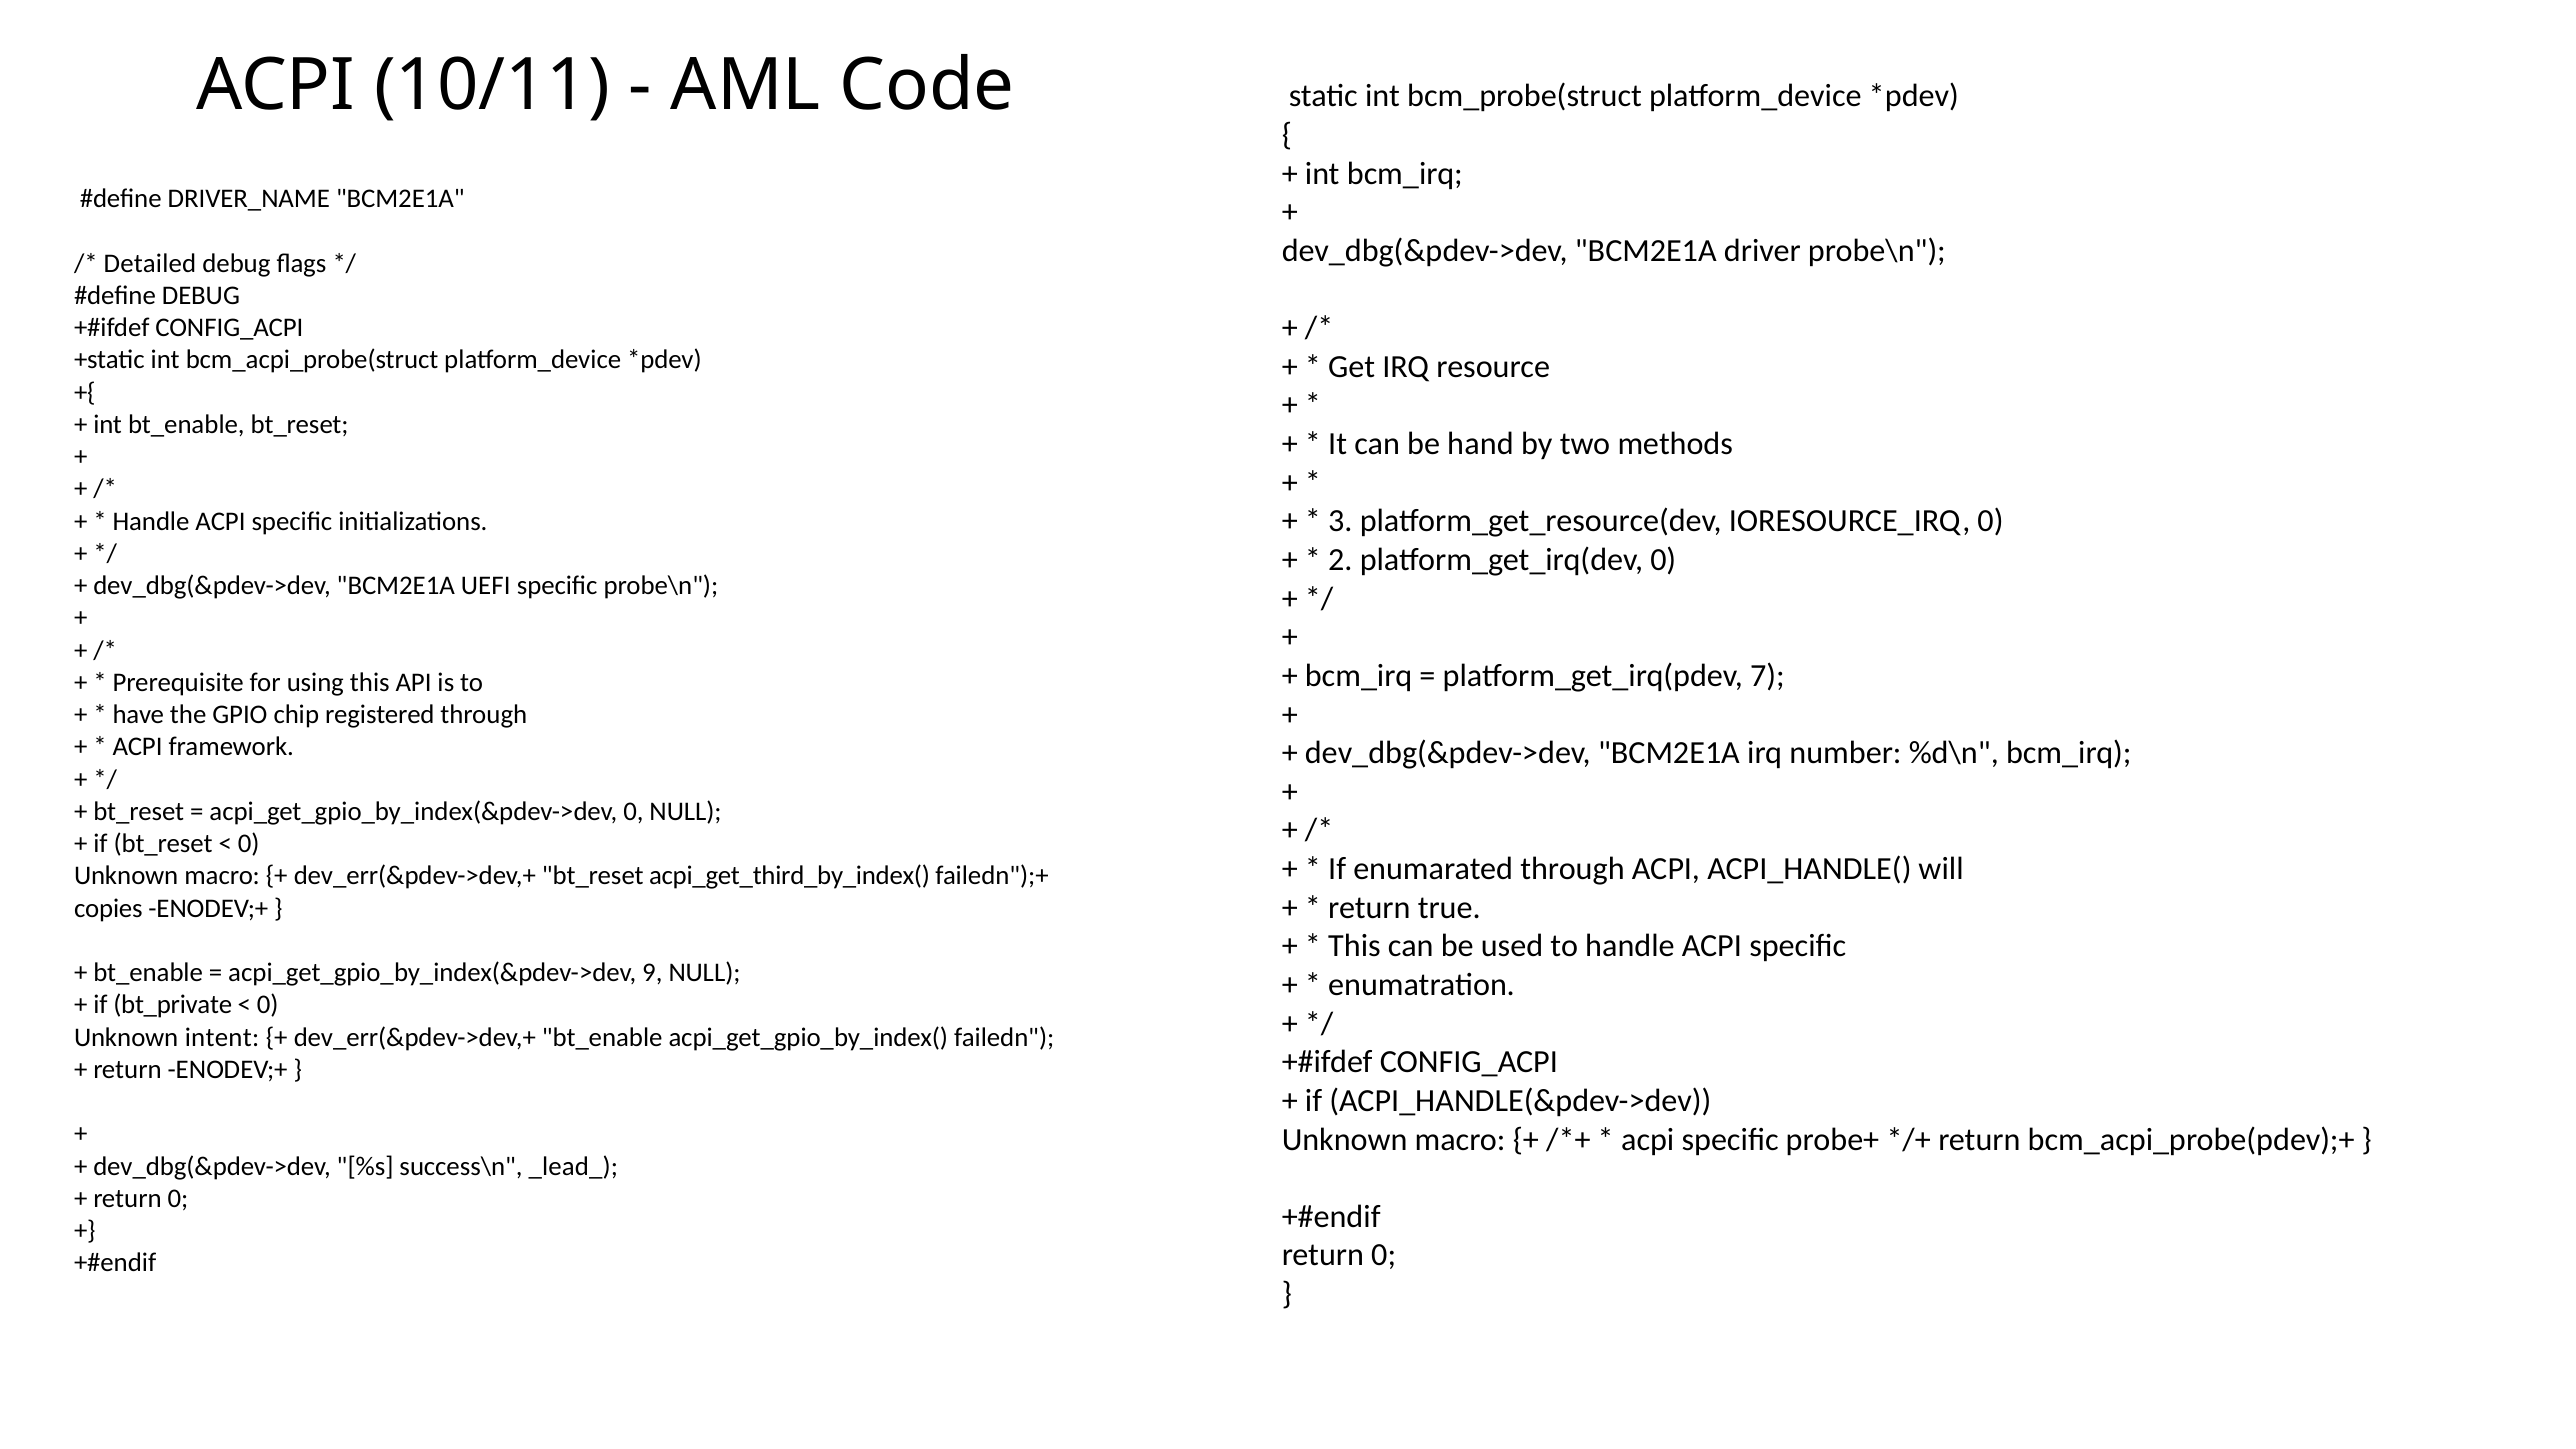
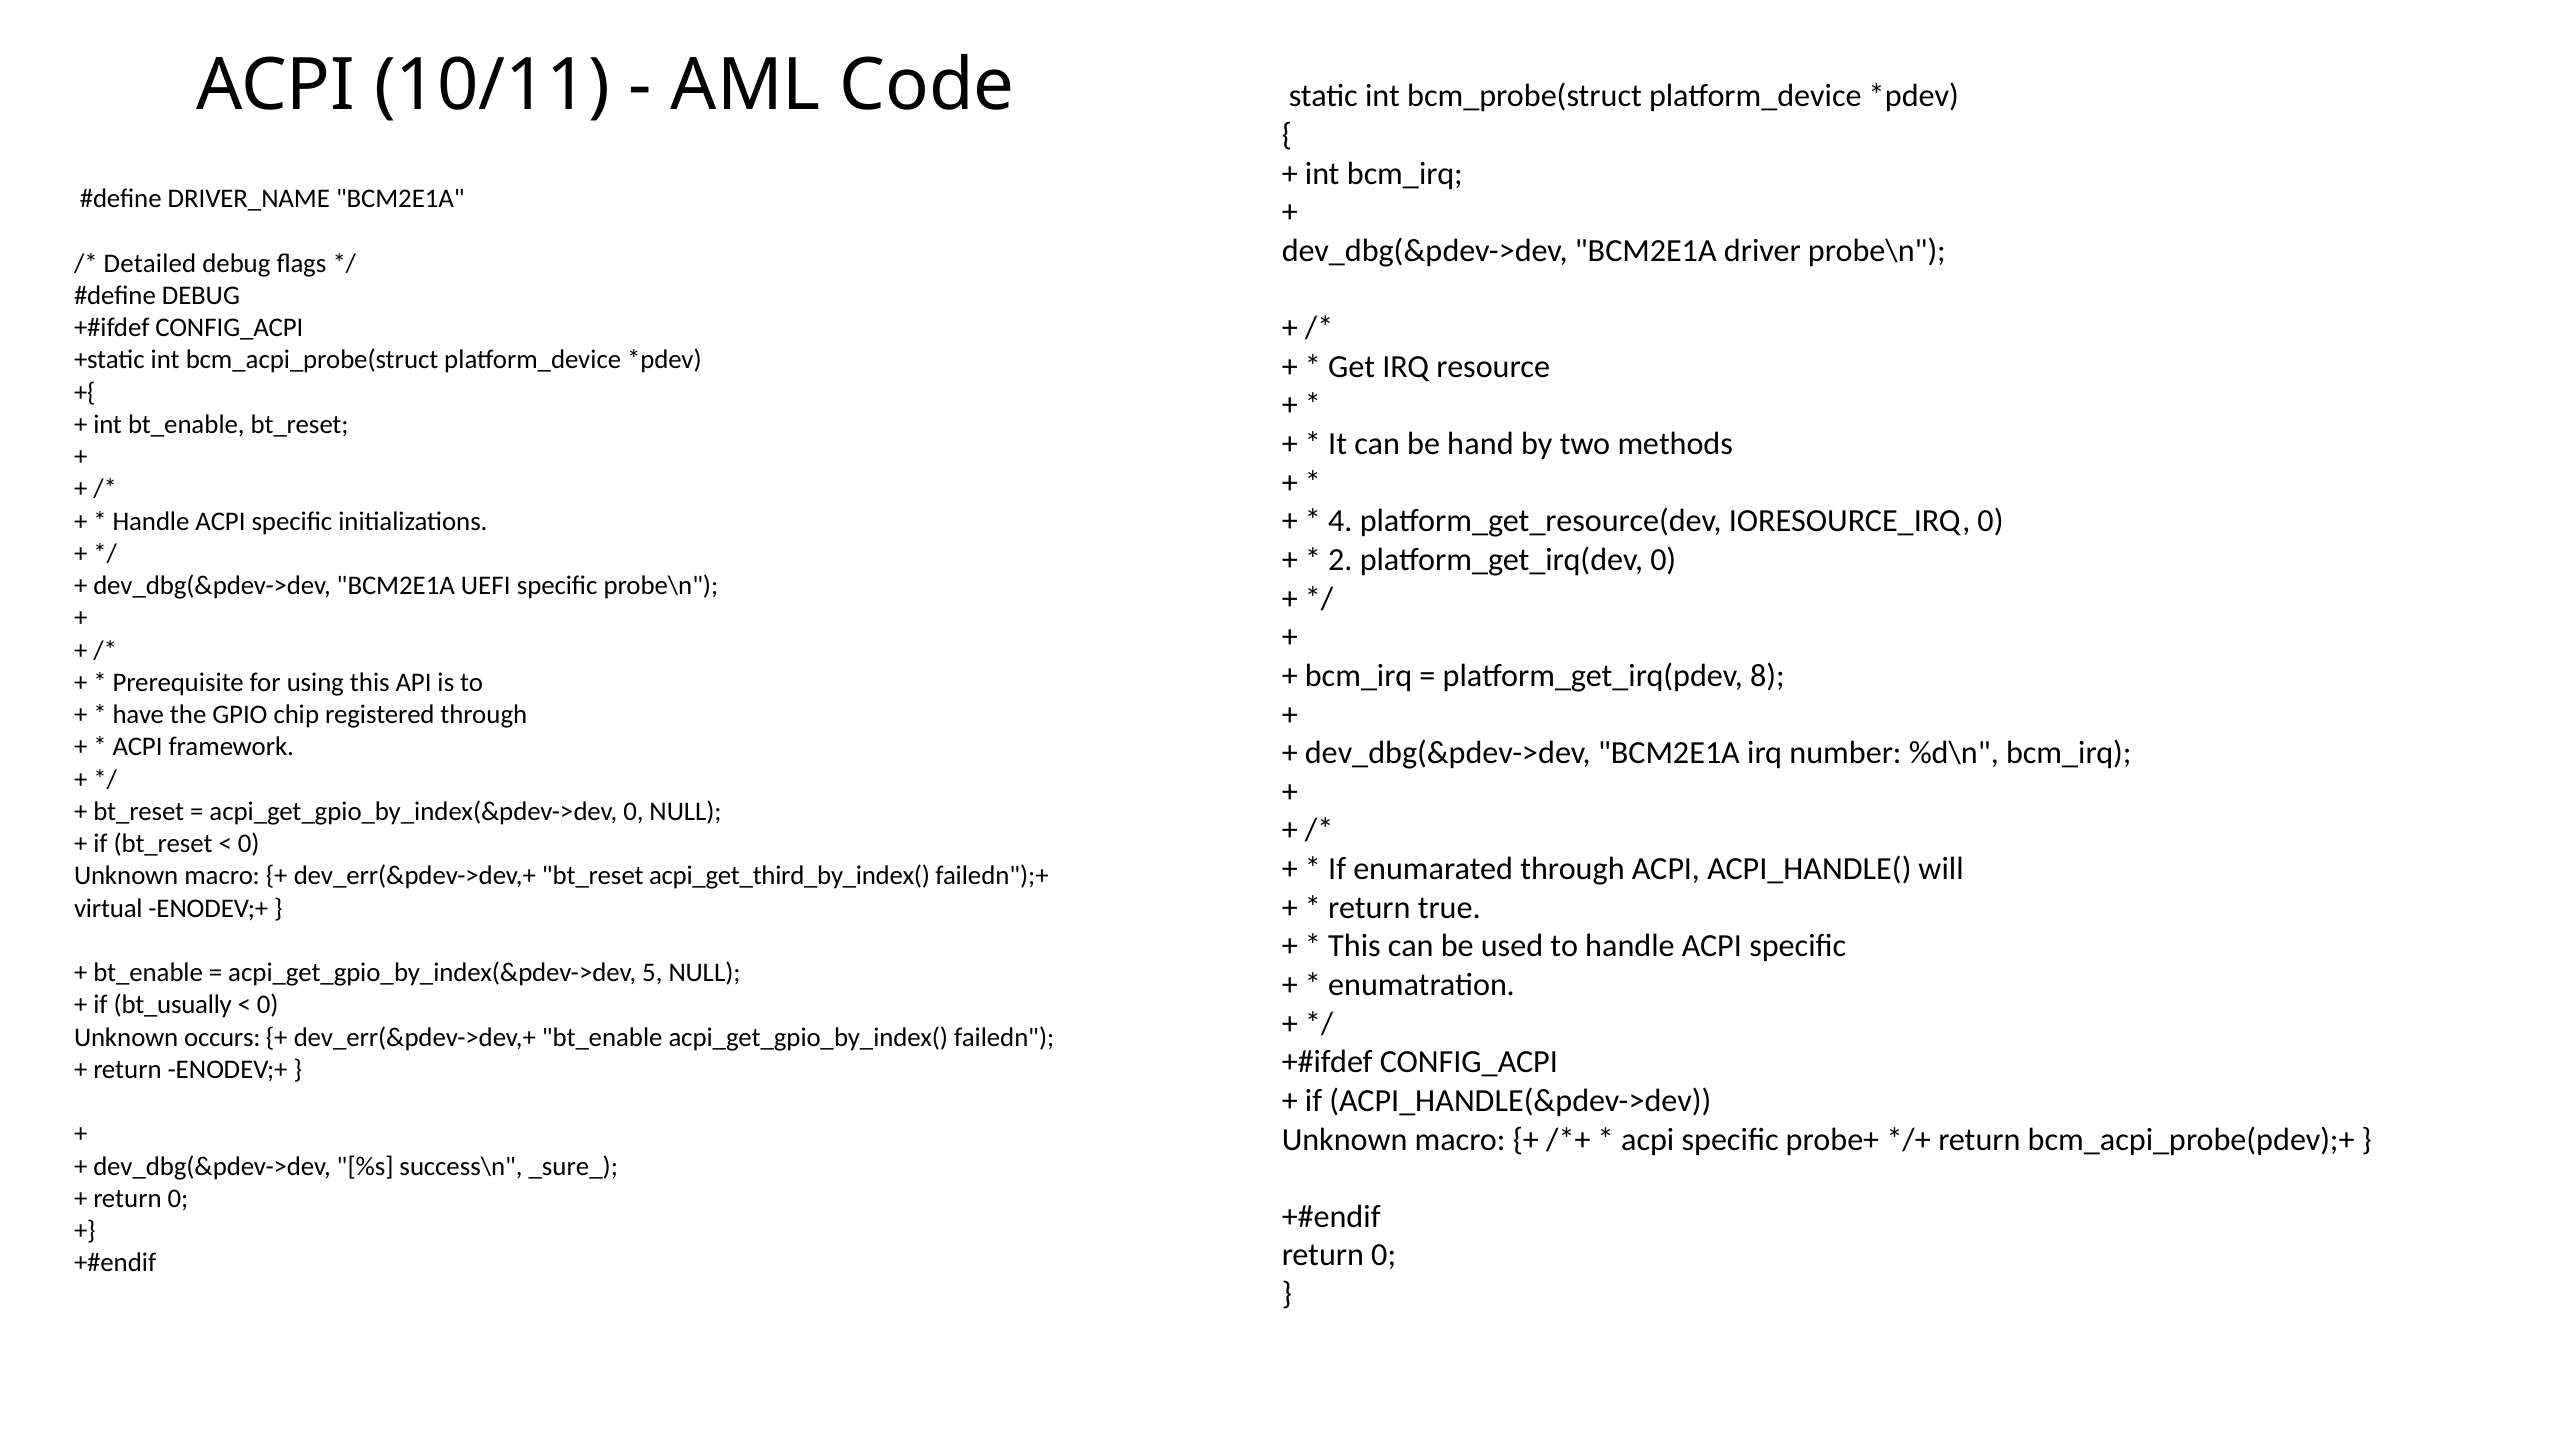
3: 3 -> 4
7: 7 -> 8
copies: copies -> virtual
9: 9 -> 5
bt_private: bt_private -> bt_usually
intent: intent -> occurs
_lead_: _lead_ -> _sure_
